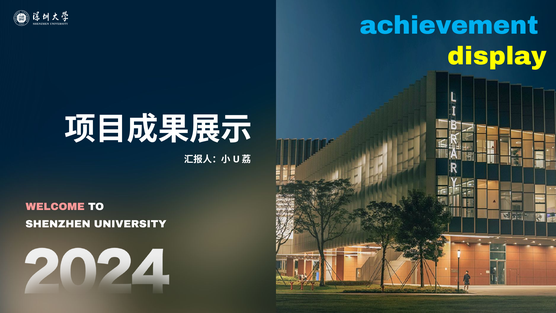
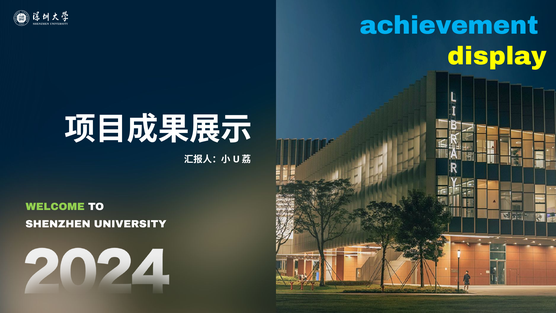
WELCOME colour: pink -> light green
